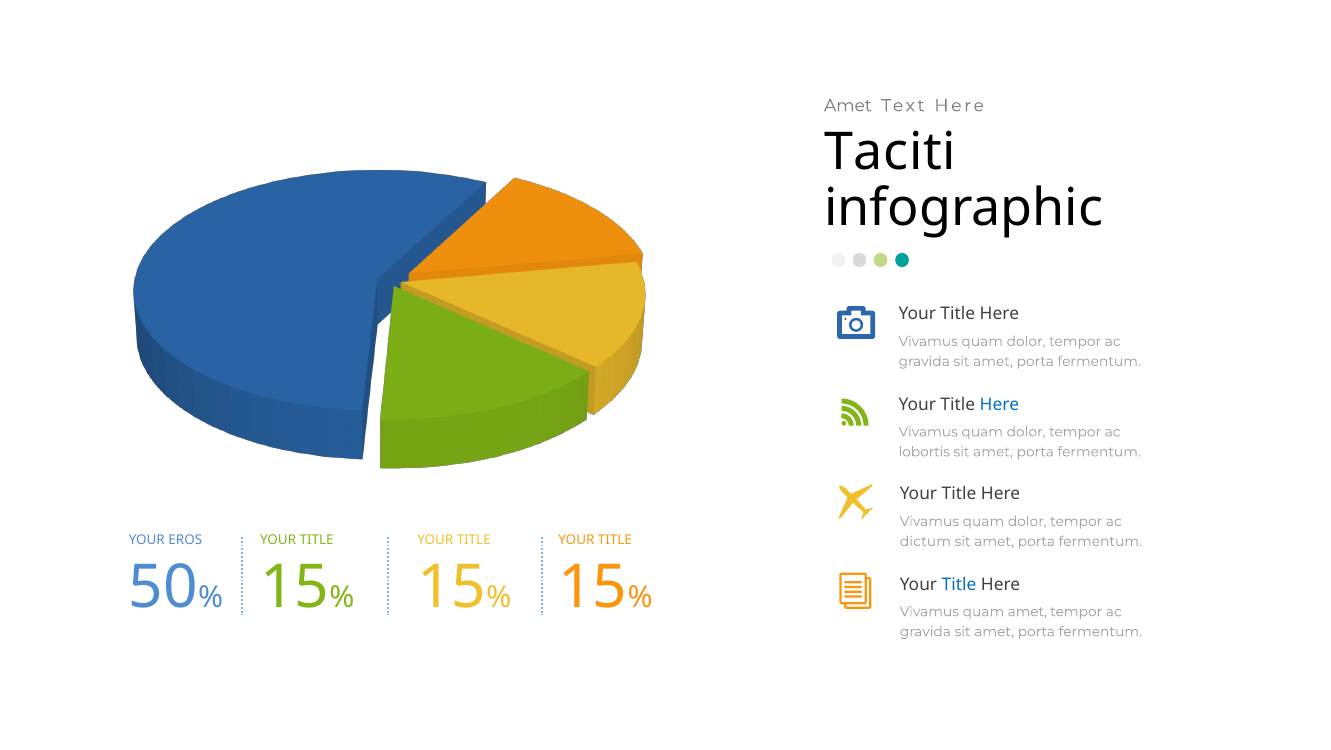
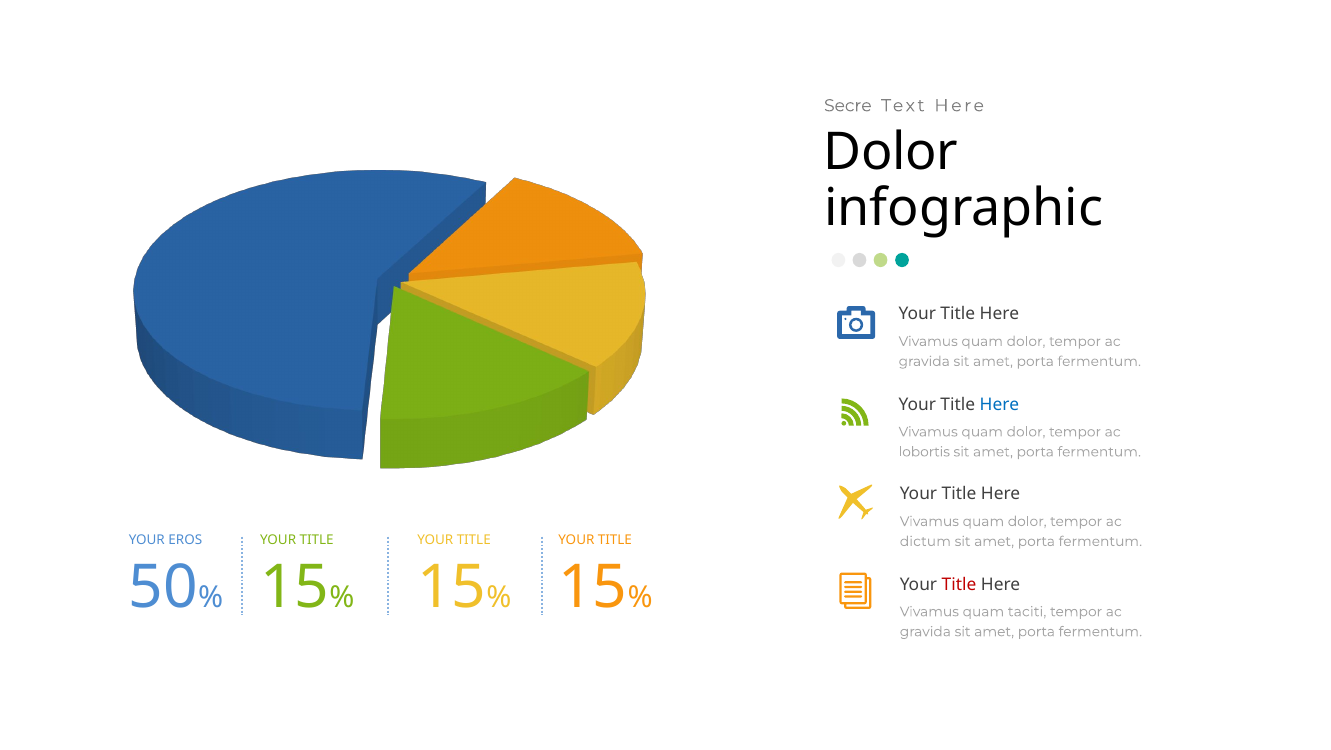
Amet at (848, 106): Amet -> Secre
Taciti at (890, 152): Taciti -> Dolor
Title at (959, 584) colour: blue -> red
quam amet: amet -> taciti
